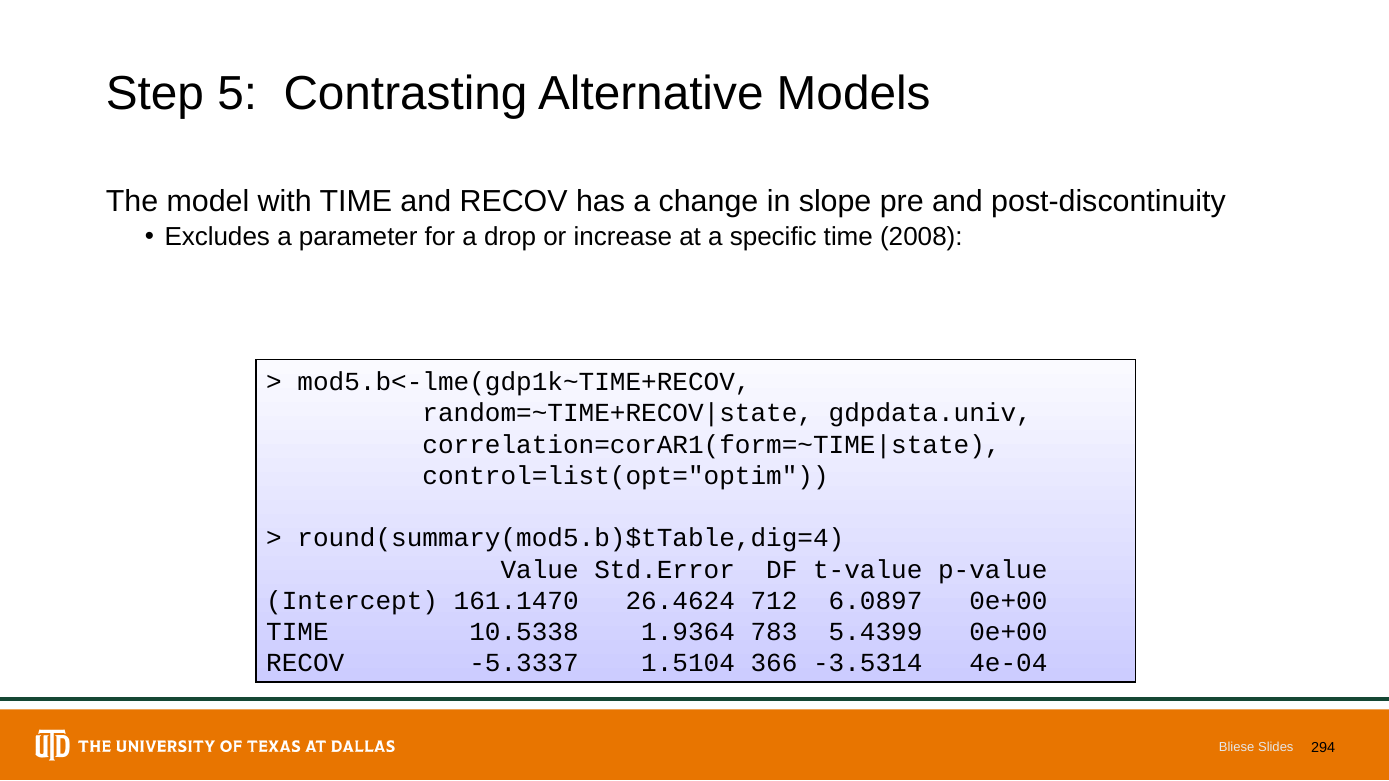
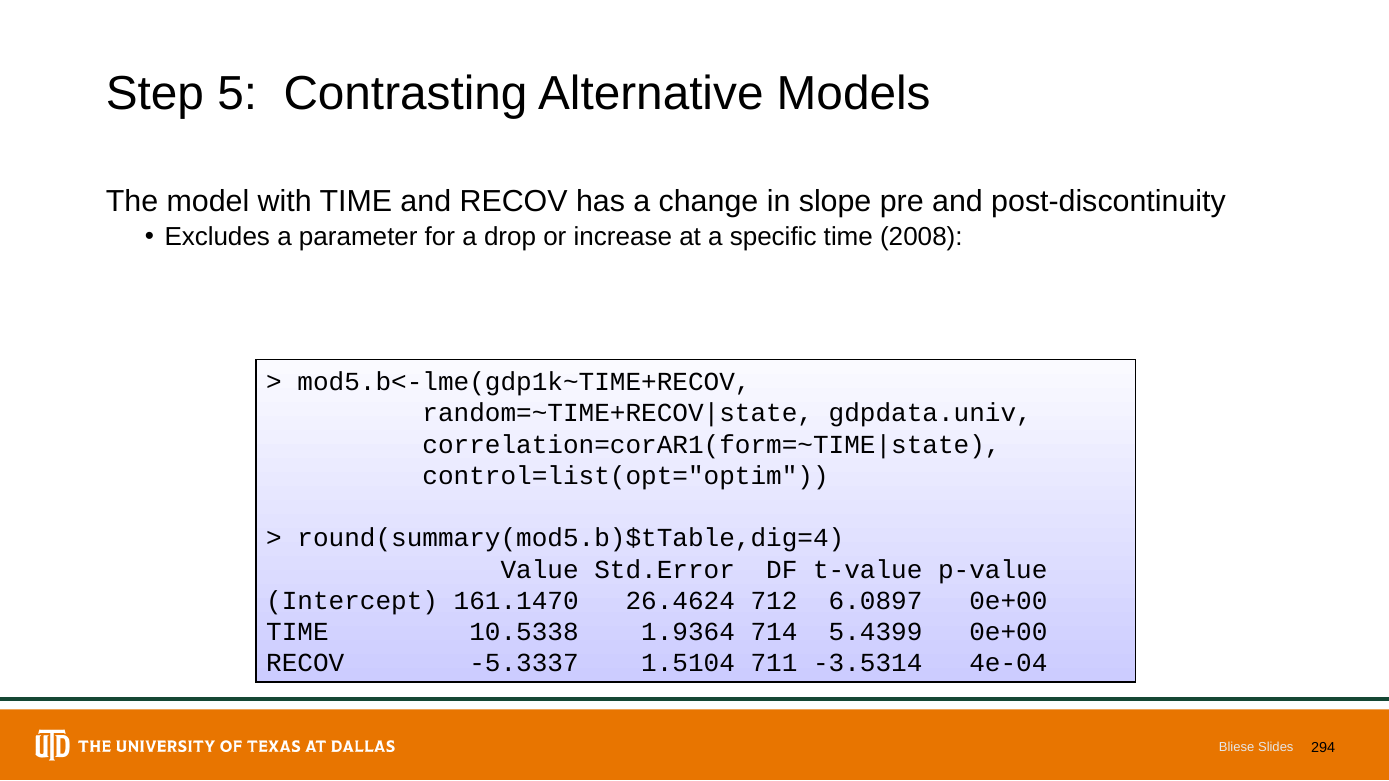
783: 783 -> 714
366: 366 -> 711
